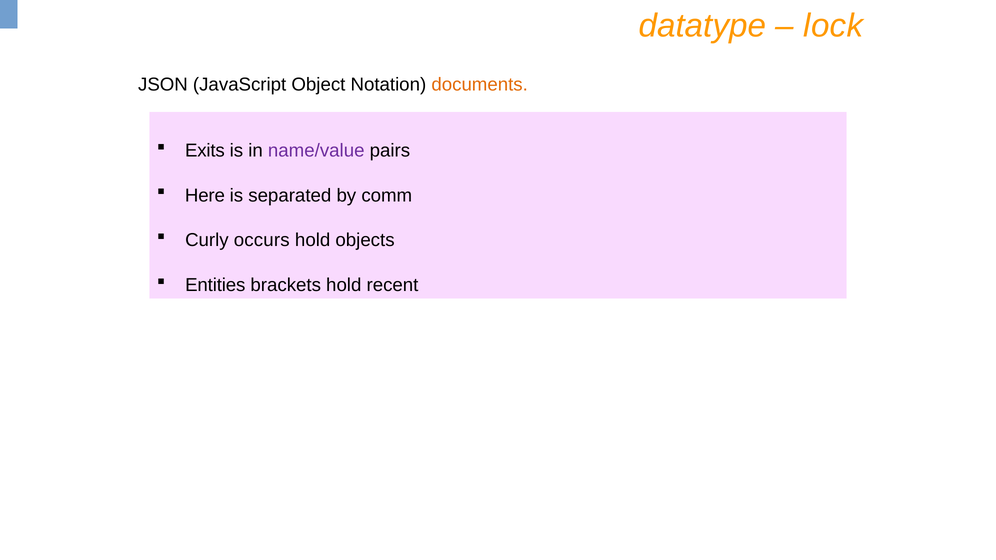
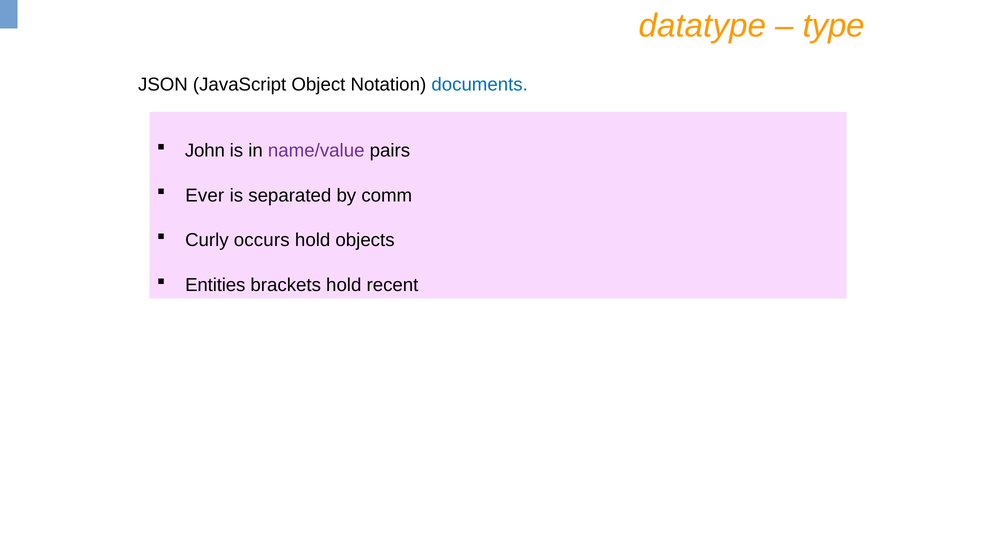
lock: lock -> type
documents colour: orange -> blue
Exits: Exits -> John
Here: Here -> Ever
